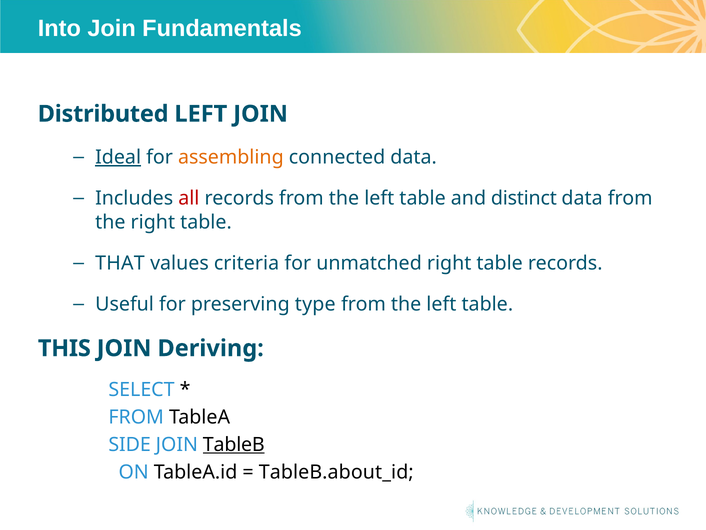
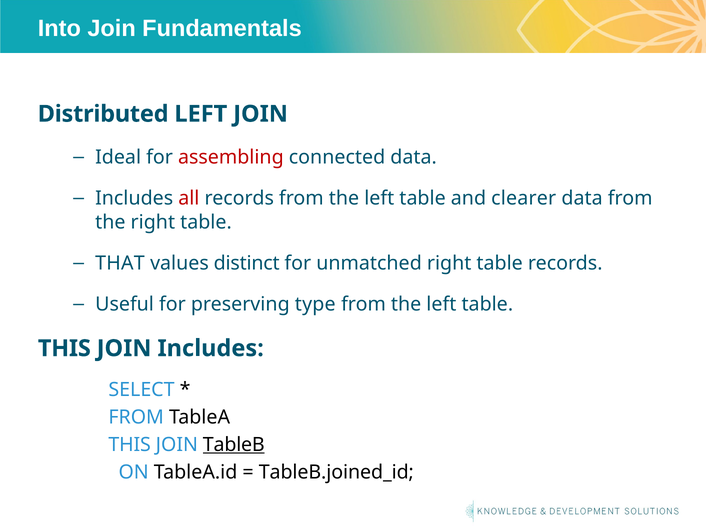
Ideal underline: present -> none
assembling colour: orange -> red
distinct: distinct -> clearer
criteria: criteria -> distinct
JOIN Deriving: Deriving -> Includes
SIDE at (130, 444): SIDE -> THIS
TableB.about_id: TableB.about_id -> TableB.joined_id
